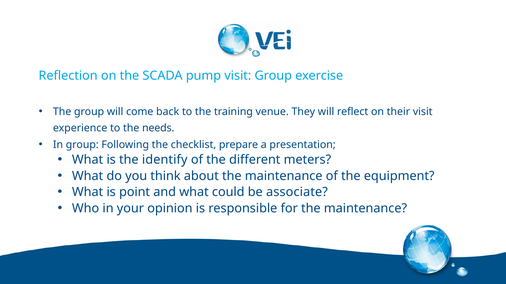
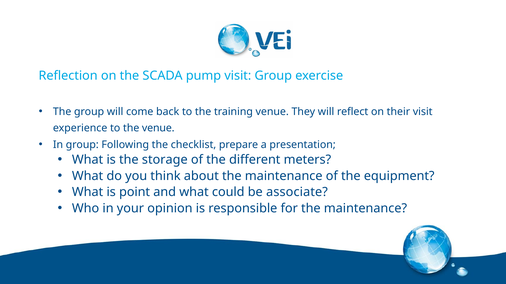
the needs: needs -> venue
identify: identify -> storage
